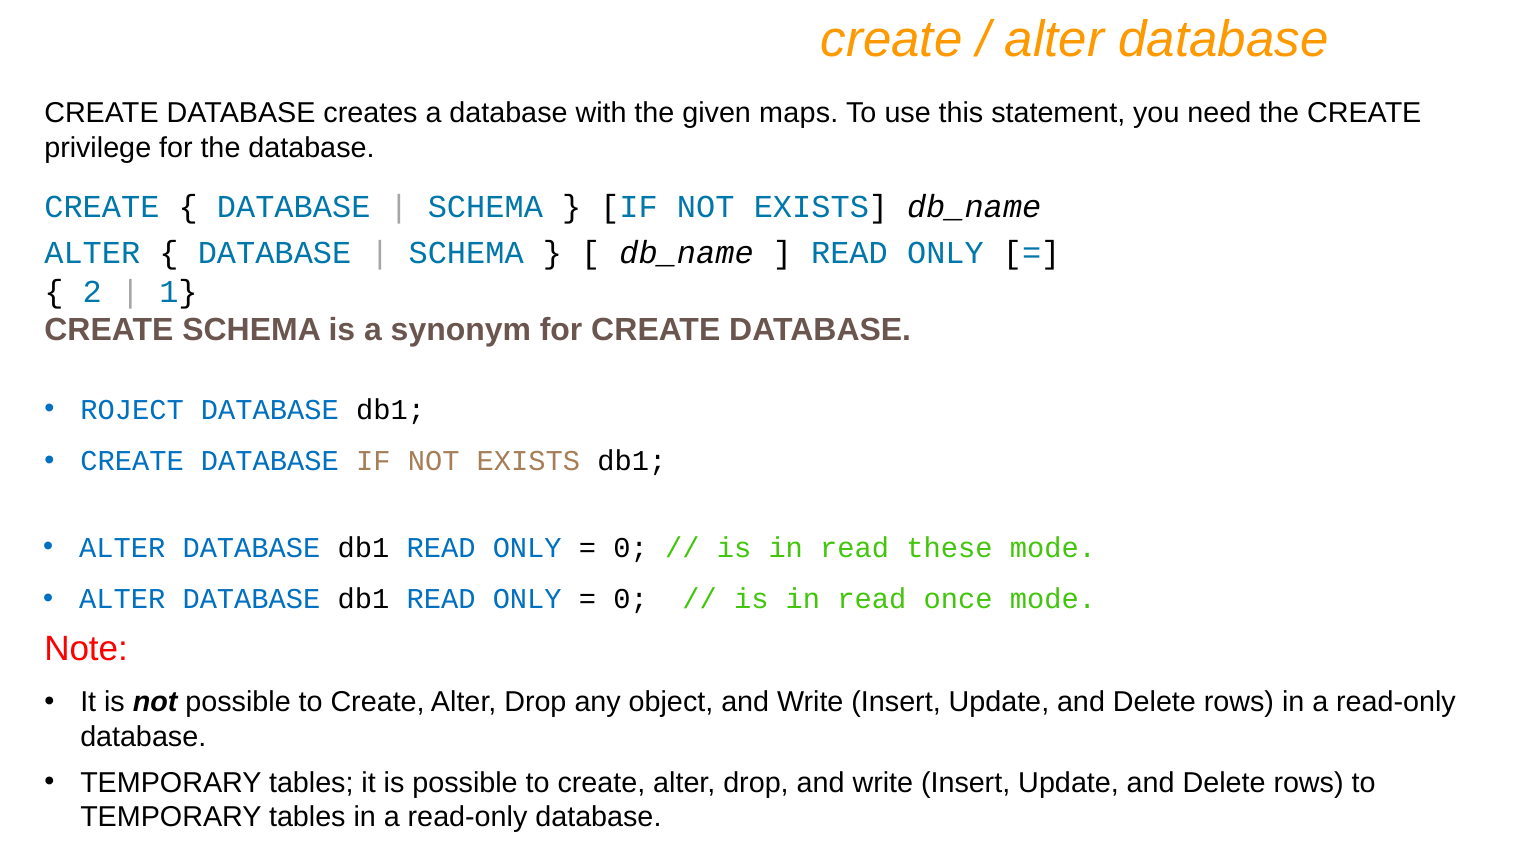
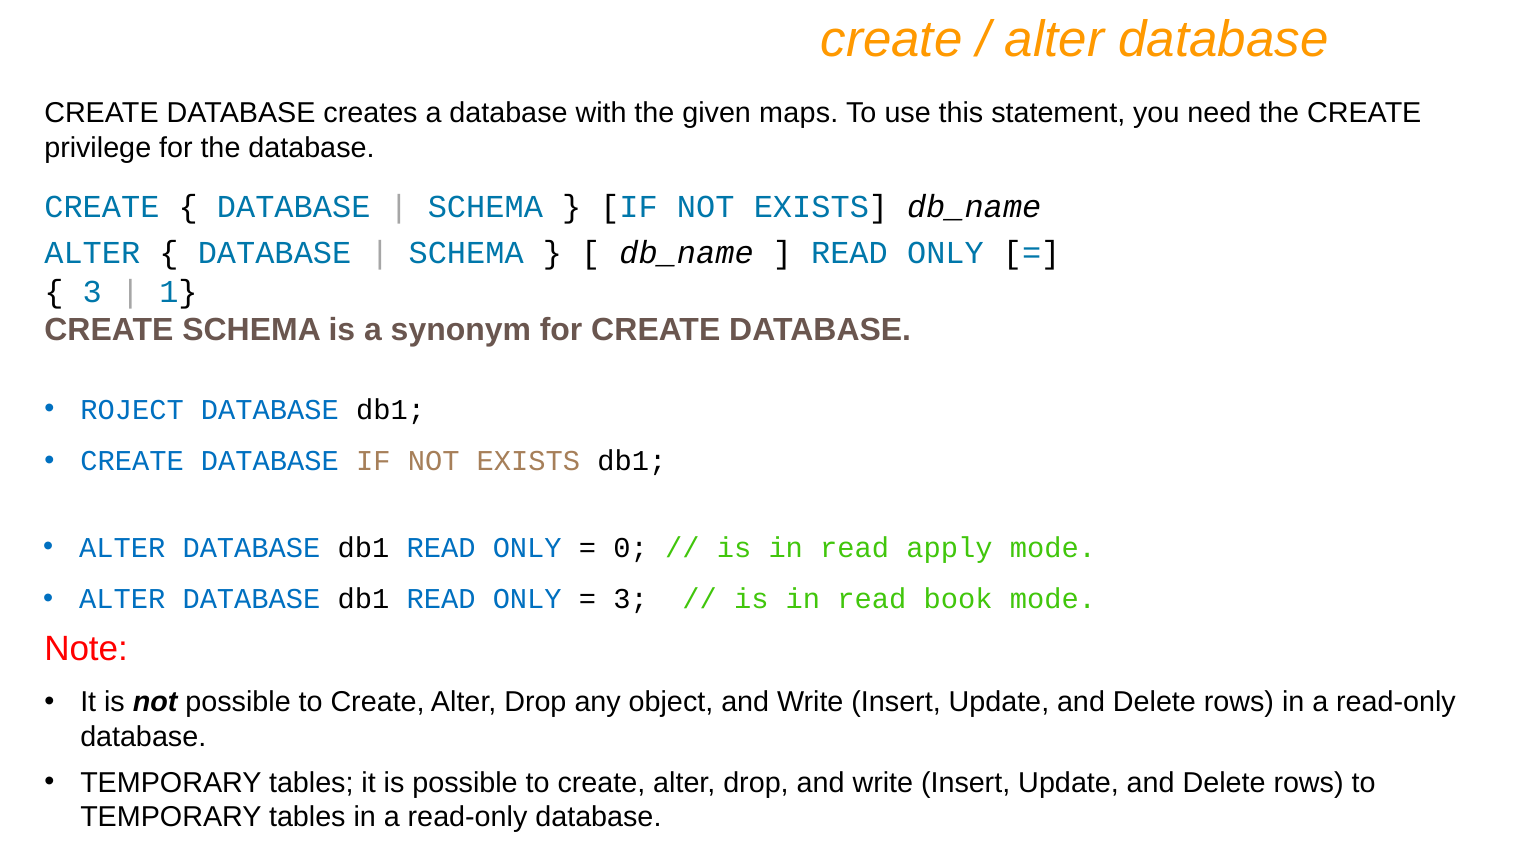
2 at (92, 292): 2 -> 3
these: these -> apply
0 at (631, 599): 0 -> 3
once: once -> book
